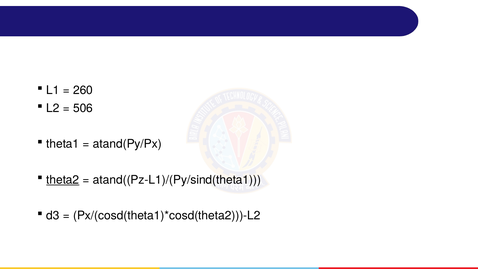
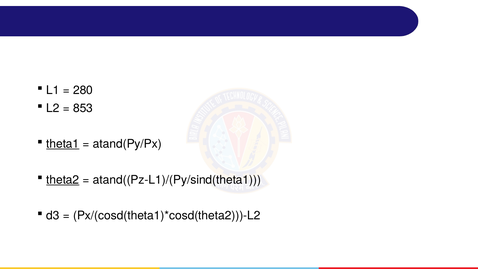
260: 260 -> 280
506: 506 -> 853
theta1 underline: none -> present
